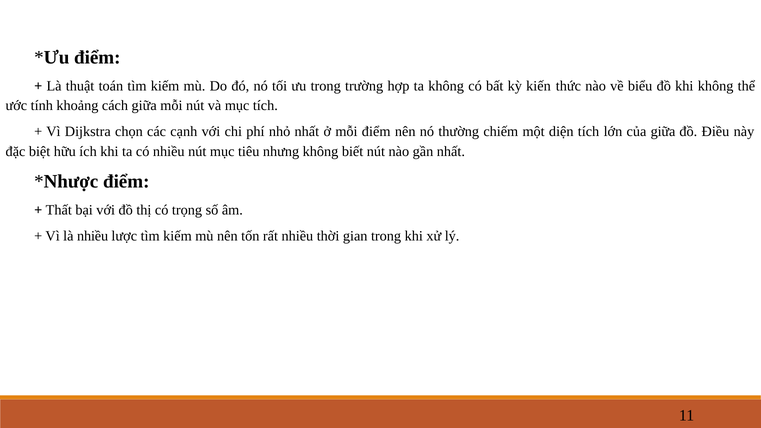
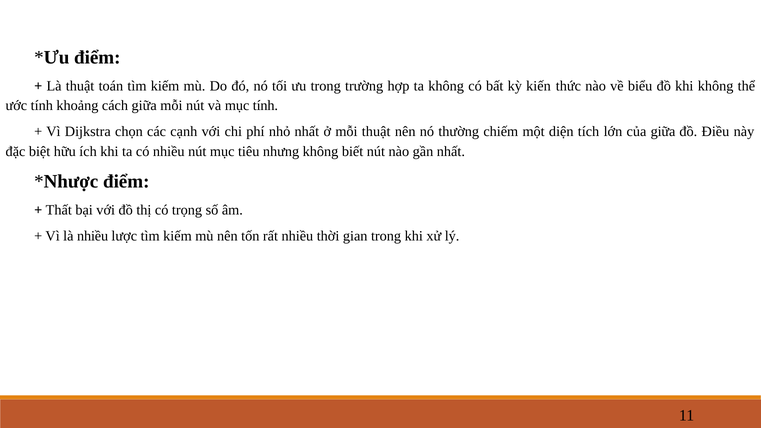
mục tích: tích -> tính
mỗi điểm: điểm -> thuật
